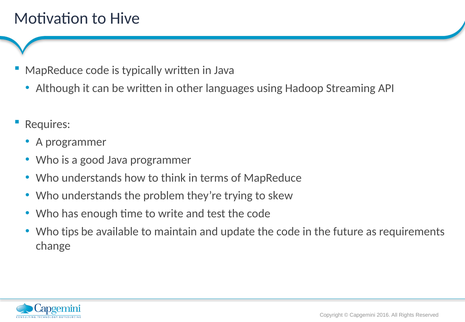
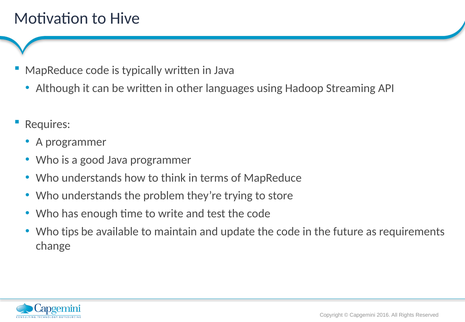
skew: skew -> store
